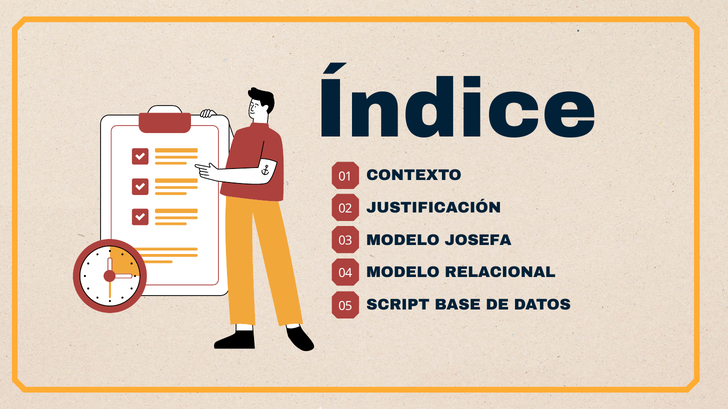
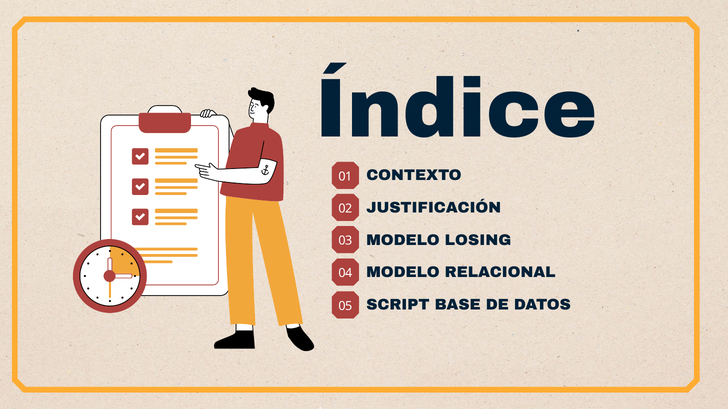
JOSEFA: JOSEFA -> LOSING
